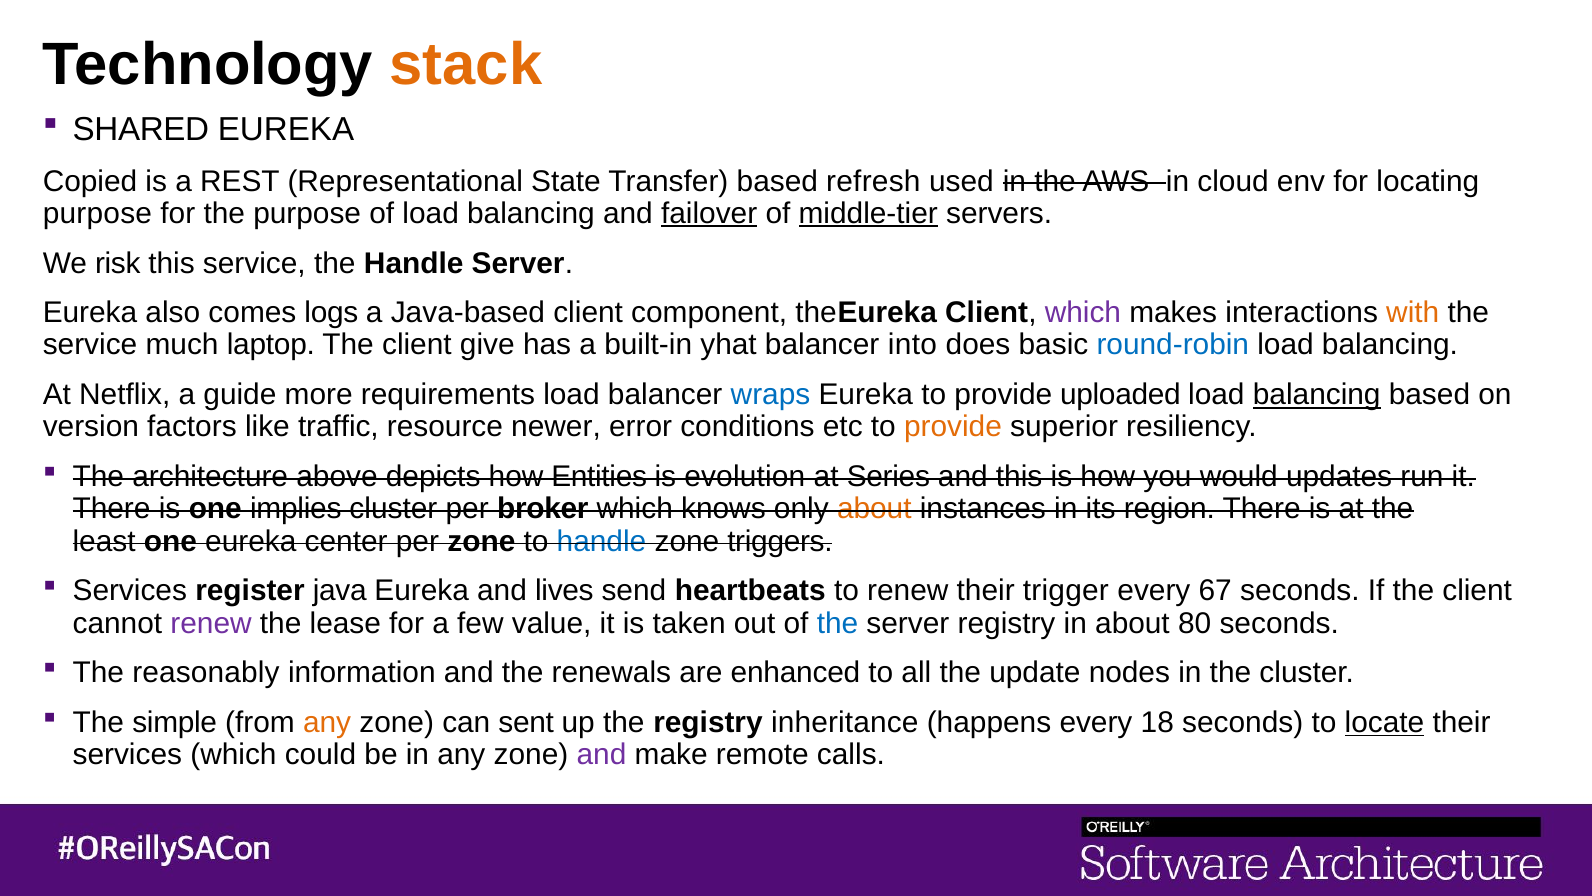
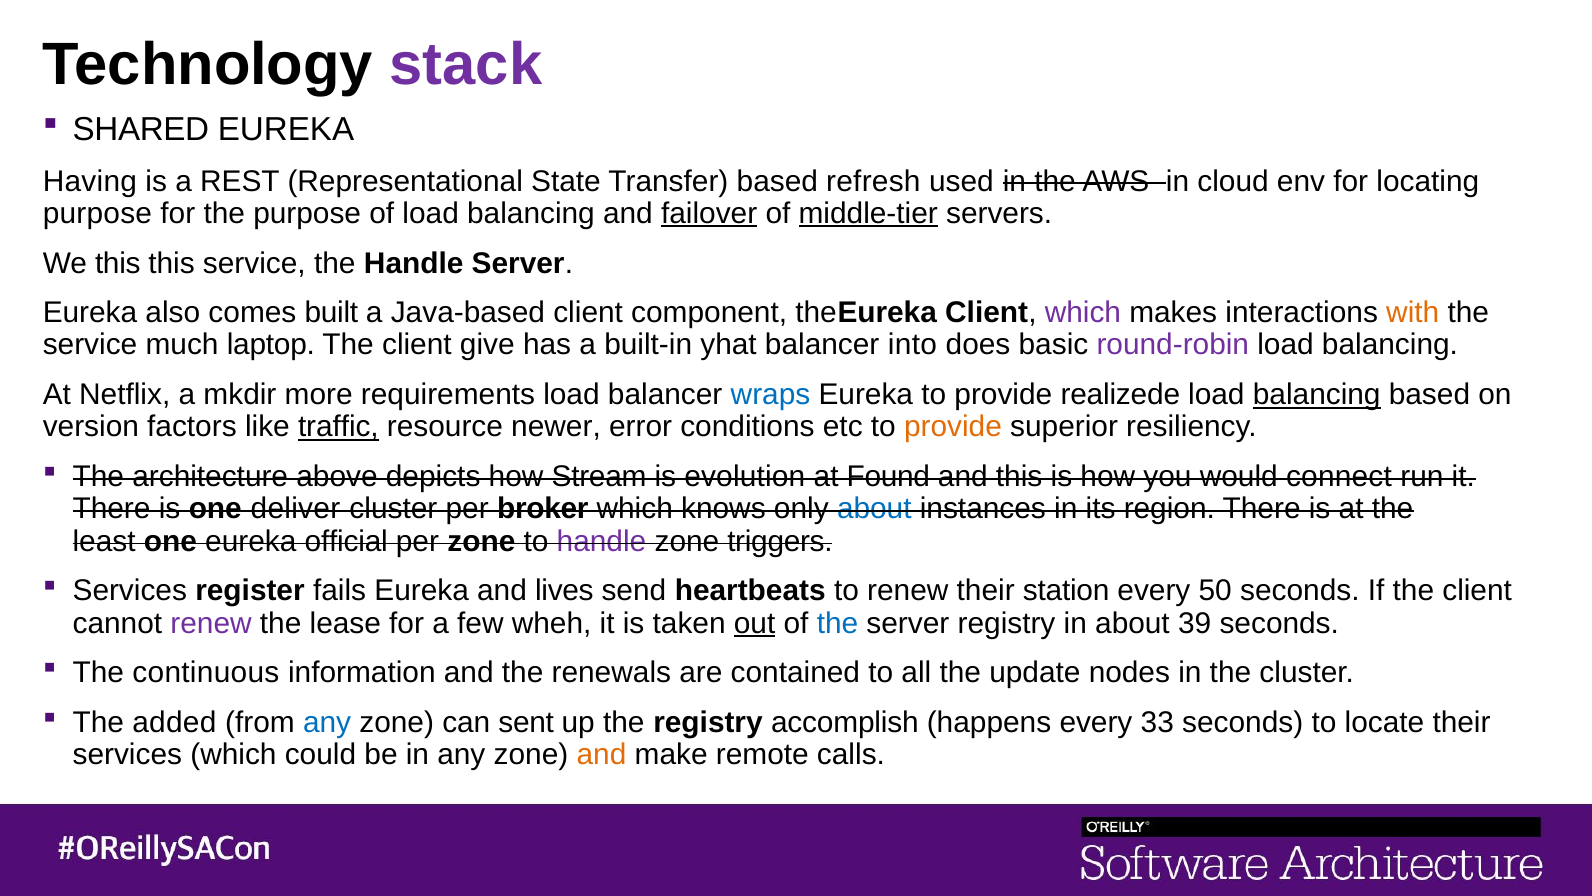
stack colour: orange -> purple
Copied: Copied -> Having
We risk: risk -> this
logs: logs -> built
round-robin colour: blue -> purple
guide: guide -> mkdir
uploaded: uploaded -> realizede
traffic underline: none -> present
Entities: Entities -> Stream
Series: Series -> Found
updates: updates -> connect
implies: implies -> deliver
about at (874, 509) colour: orange -> blue
center: center -> official
handle at (602, 541) colour: blue -> purple
java: java -> fails
trigger: trigger -> station
67: 67 -> 50
value: value -> wheh
out underline: none -> present
80: 80 -> 39
reasonably: reasonably -> continuous
enhanced: enhanced -> contained
simple: simple -> added
any at (327, 722) colour: orange -> blue
inheritance: inheritance -> accomplish
18: 18 -> 33
locate underline: present -> none
and at (602, 755) colour: purple -> orange
